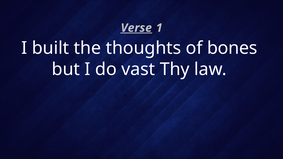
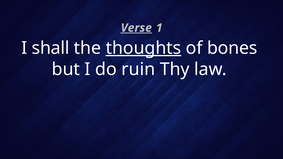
built: built -> shall
thoughts underline: none -> present
vast: vast -> ruin
